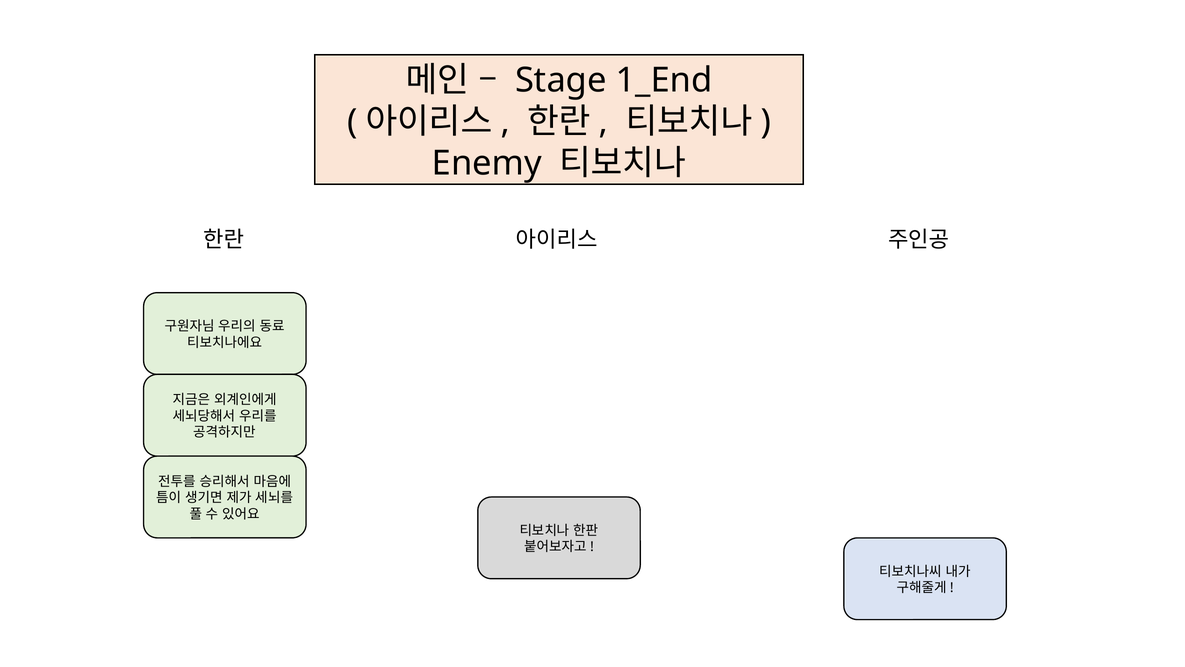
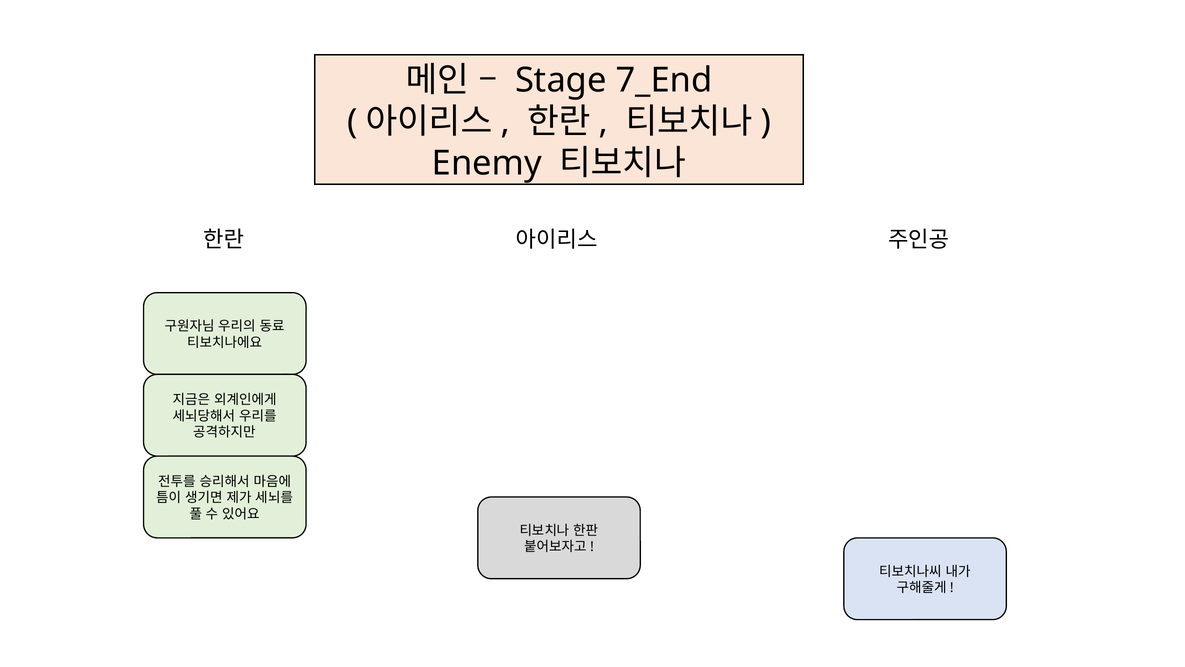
1_End: 1_End -> 7_End
